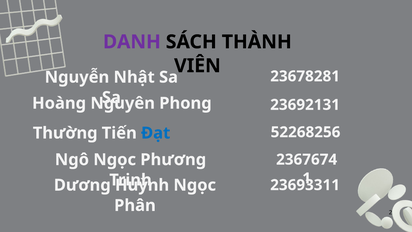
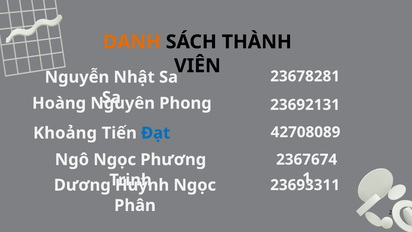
DANH colour: purple -> orange
52268256: 52268256 -> 42708089
Thường: Thường -> Khoảng
